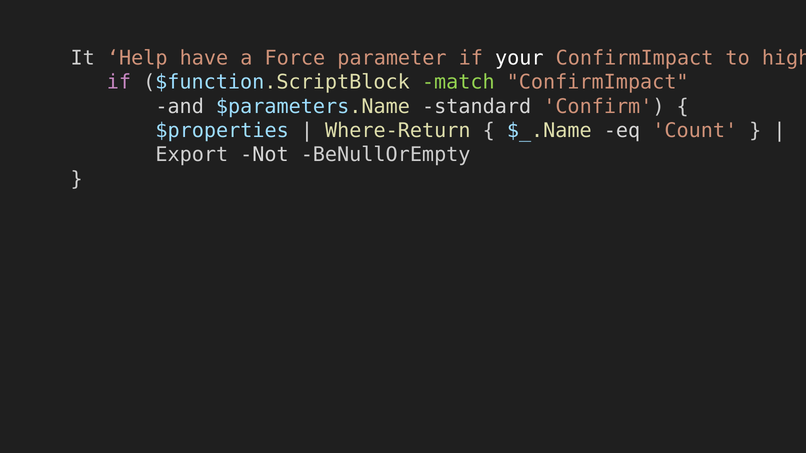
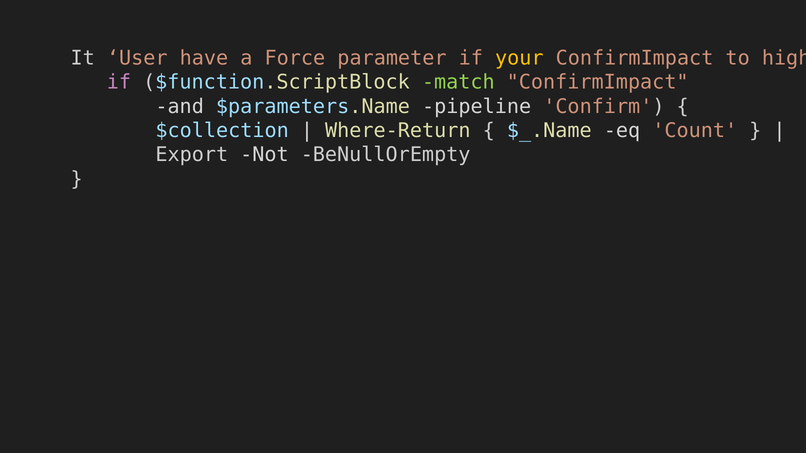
Help: Help -> User
your colour: white -> yellow
standard: standard -> pipeline
$properties: $properties -> $collection
